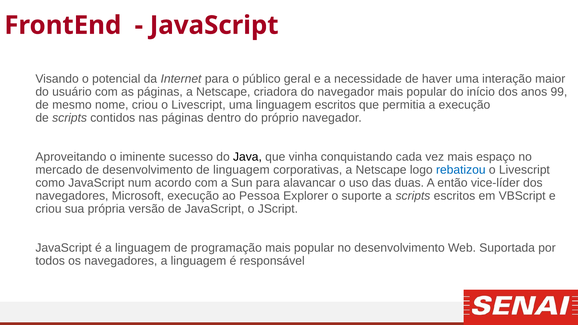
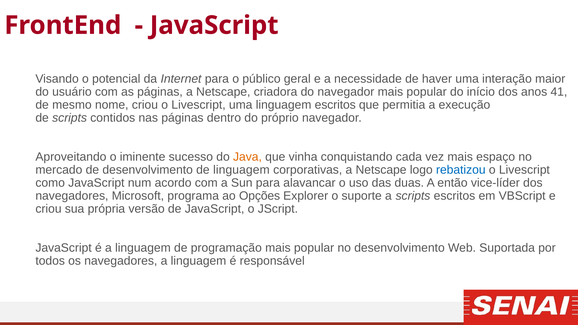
99: 99 -> 41
Java colour: black -> orange
Microsoft execução: execução -> programa
Pessoa: Pessoa -> Opções
